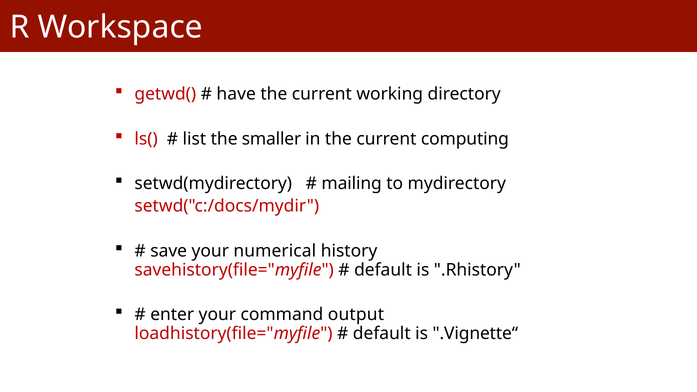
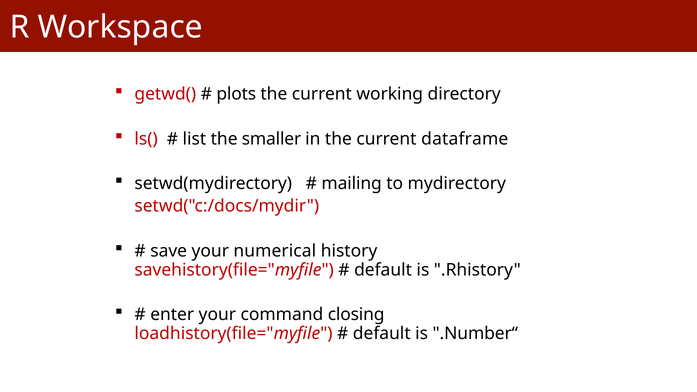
have: have -> plots
computing: computing -> dataframe
output: output -> closing
.Vignette“: .Vignette“ -> .Number“
